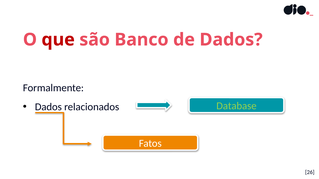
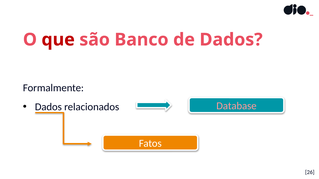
Database colour: light green -> pink
